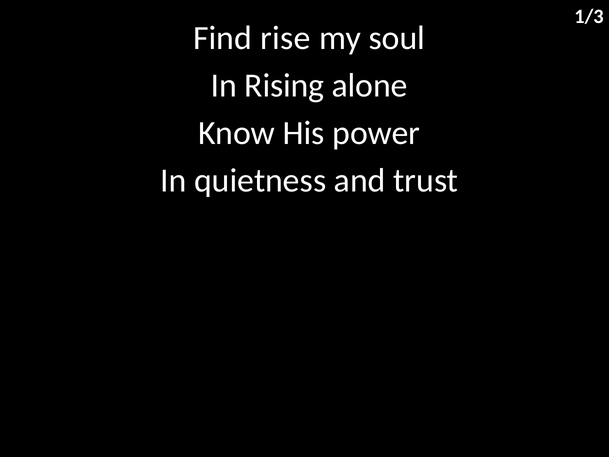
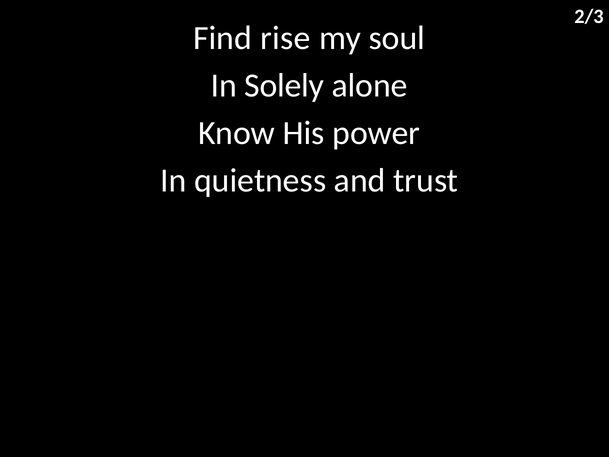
1/3: 1/3 -> 2/3
Rising: Rising -> Solely
